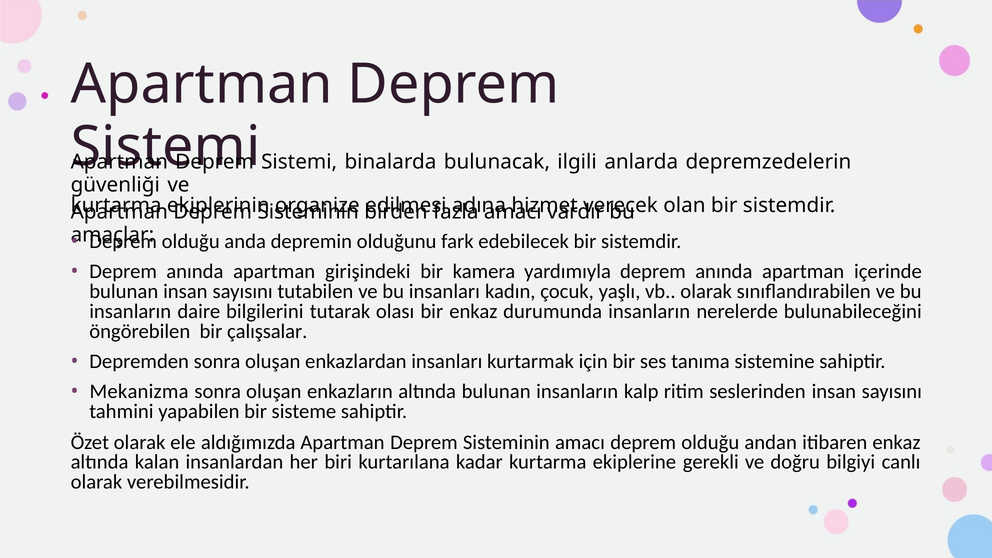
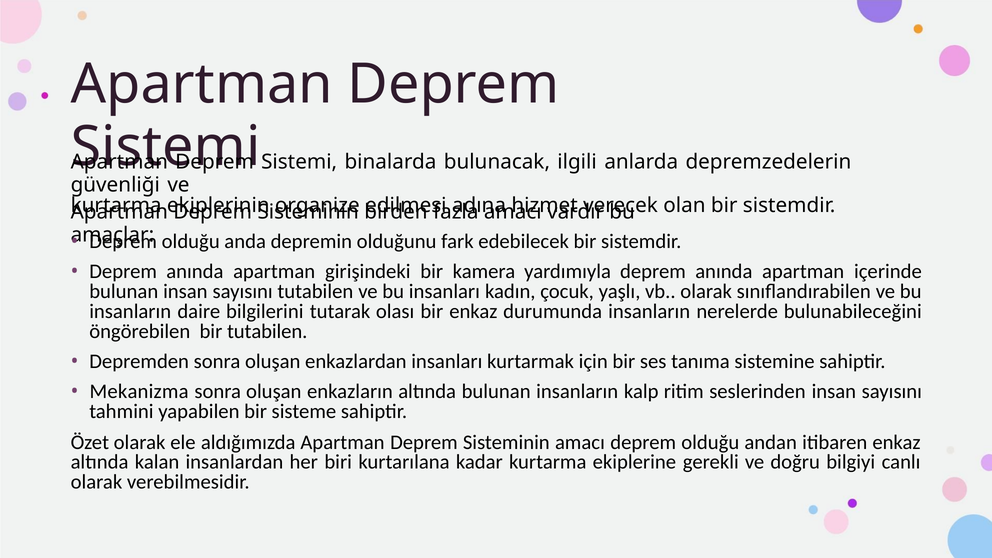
bir çalışsalar: çalışsalar -> tutabilen
